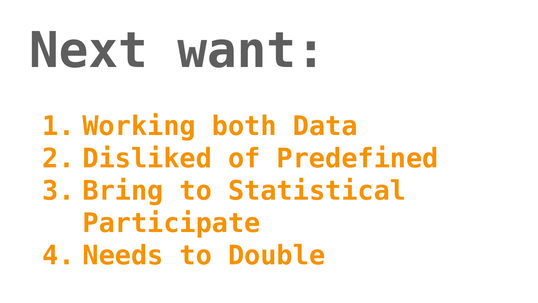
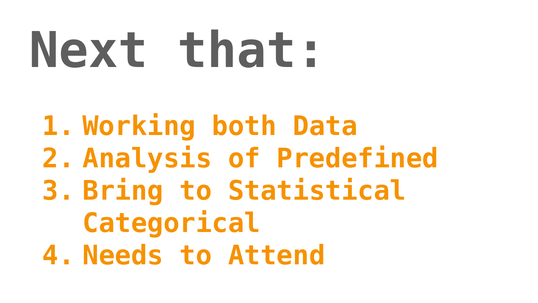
want: want -> that
Disliked: Disliked -> Analysis
Participate: Participate -> Categorical
Double: Double -> Attend
